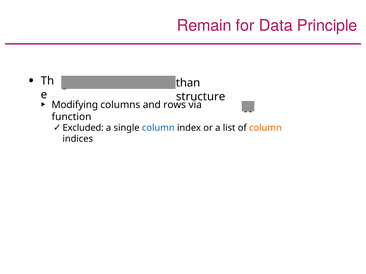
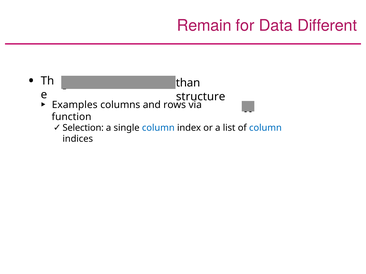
Principle: Principle -> Different
Modifying: Modifying -> Examples
Excluded: Excluded -> Selection
column at (265, 128) colour: orange -> blue
